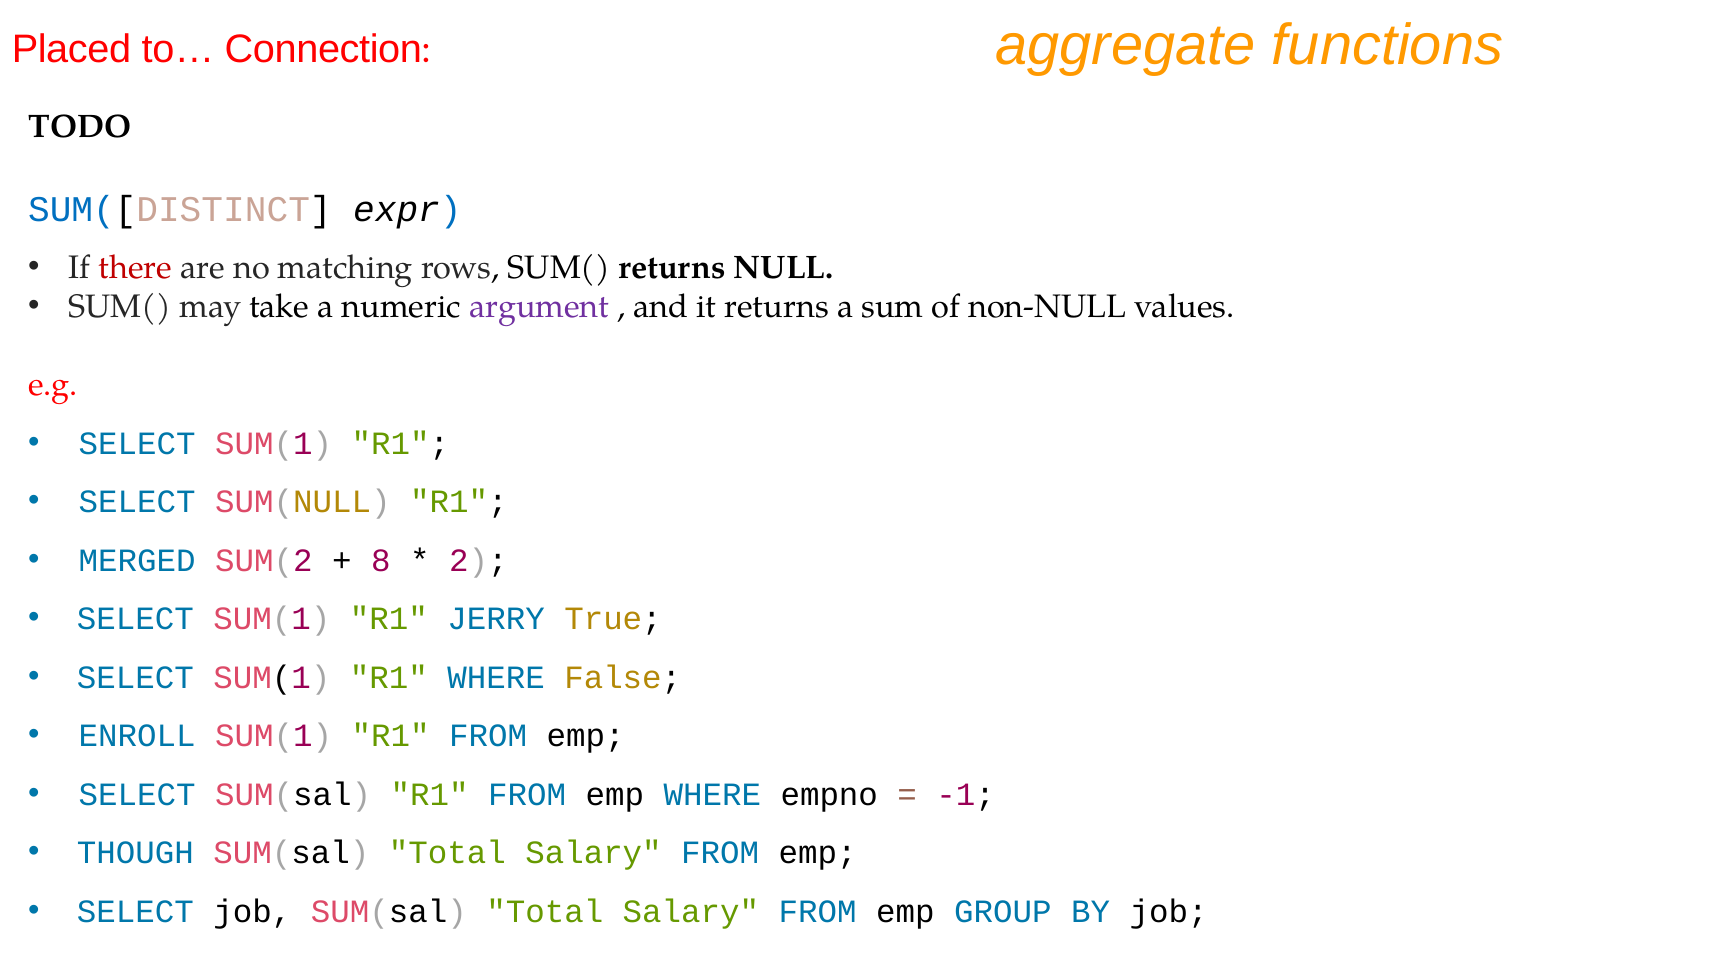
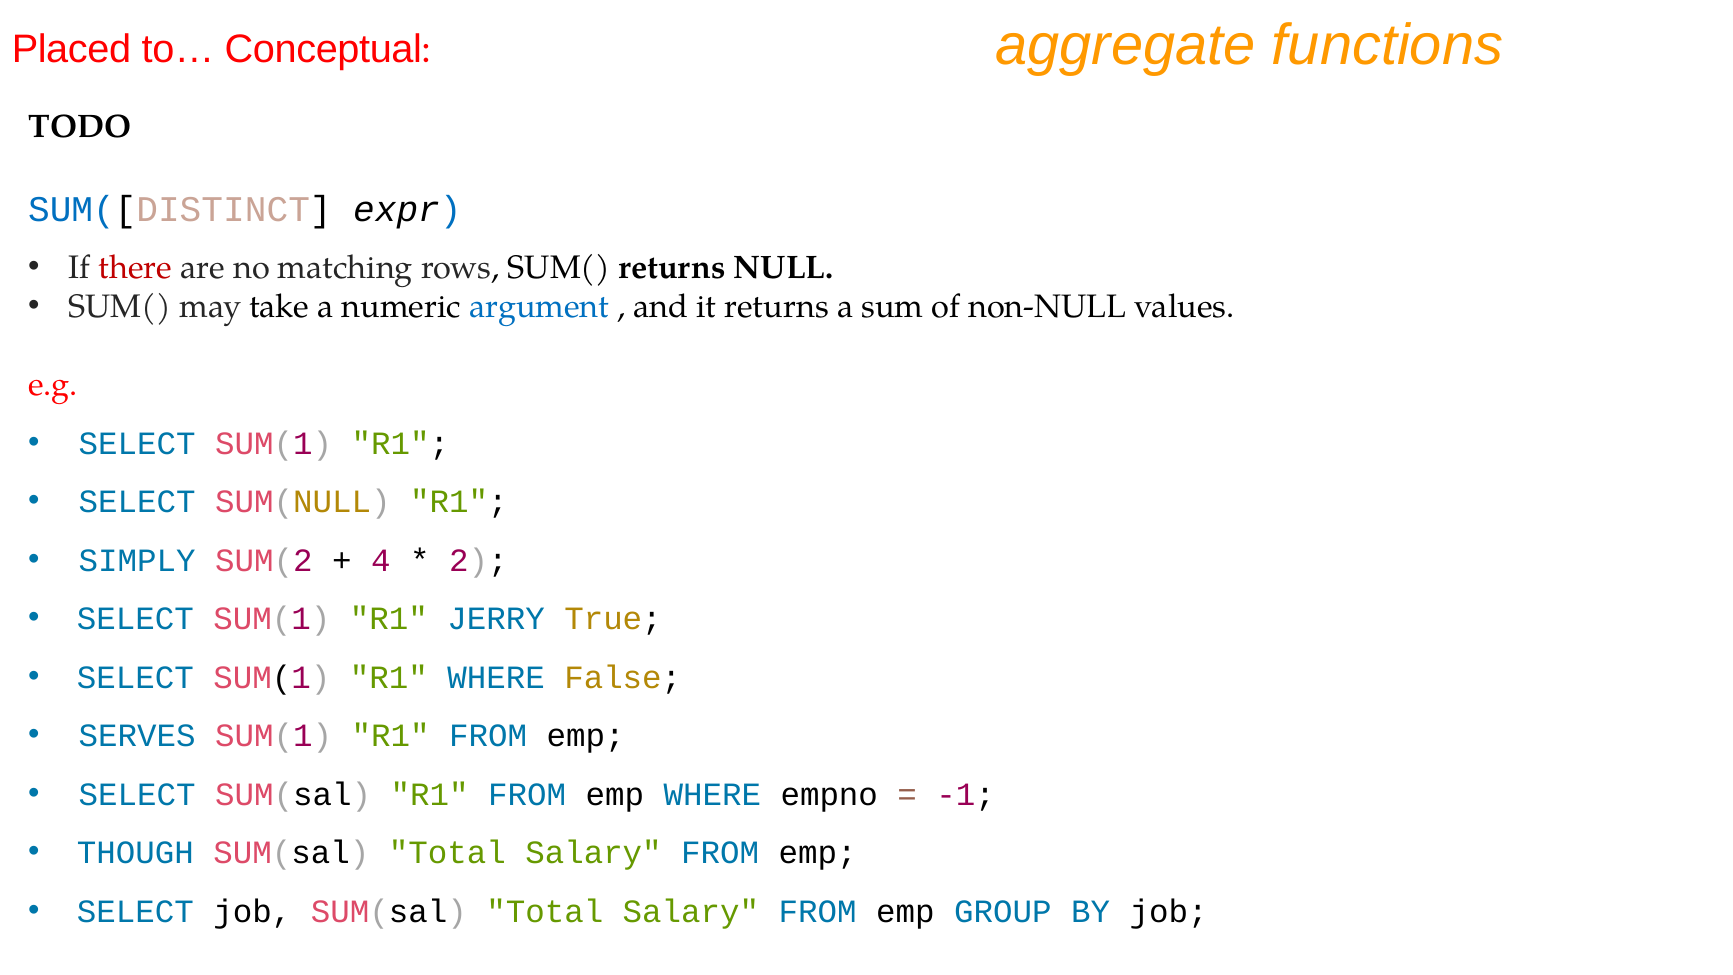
Connection: Connection -> Conceptual
argument colour: purple -> blue
MERGED: MERGED -> SIMPLY
8: 8 -> 4
ENROLL: ENROLL -> SERVES
